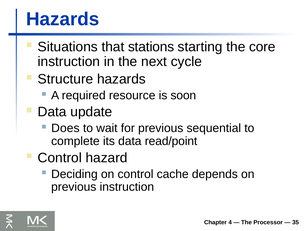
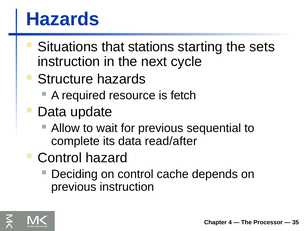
core: core -> sets
soon: soon -> fetch
Does: Does -> Allow
read/point: read/point -> read/after
